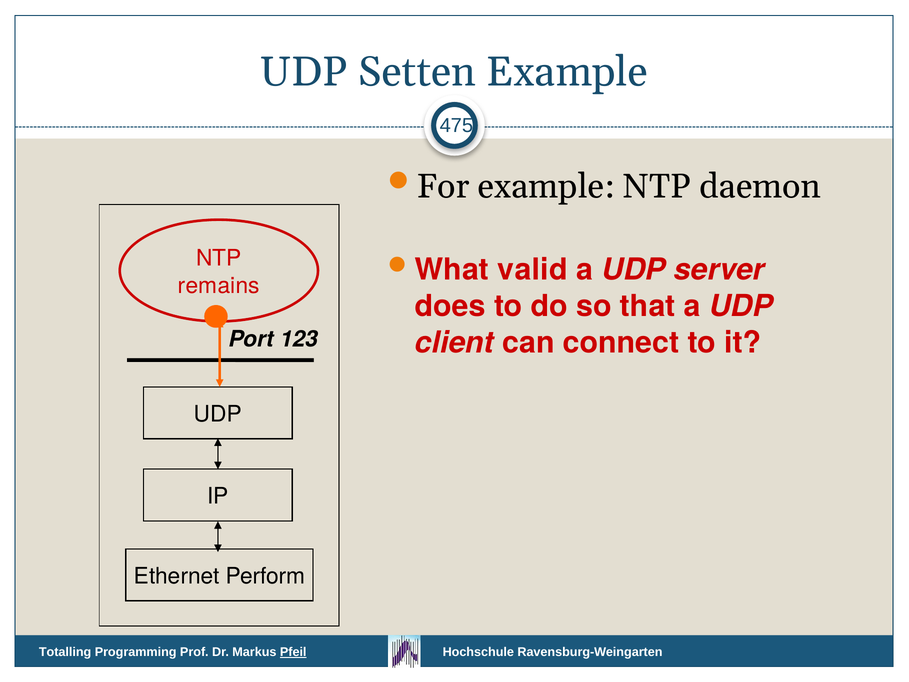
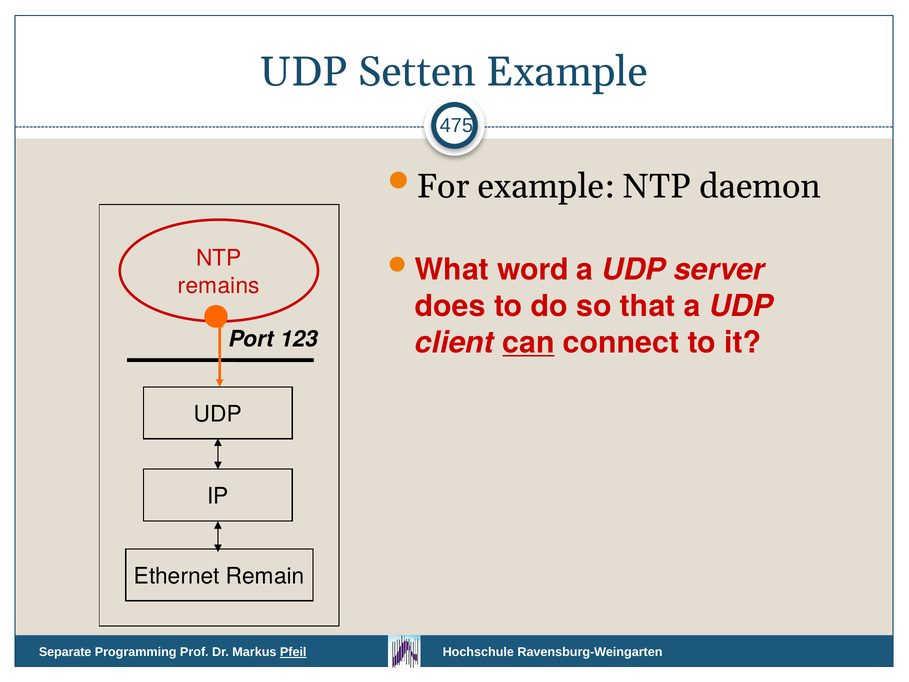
valid: valid -> word
can underline: none -> present
Perform: Perform -> Remain
Totalling: Totalling -> Separate
